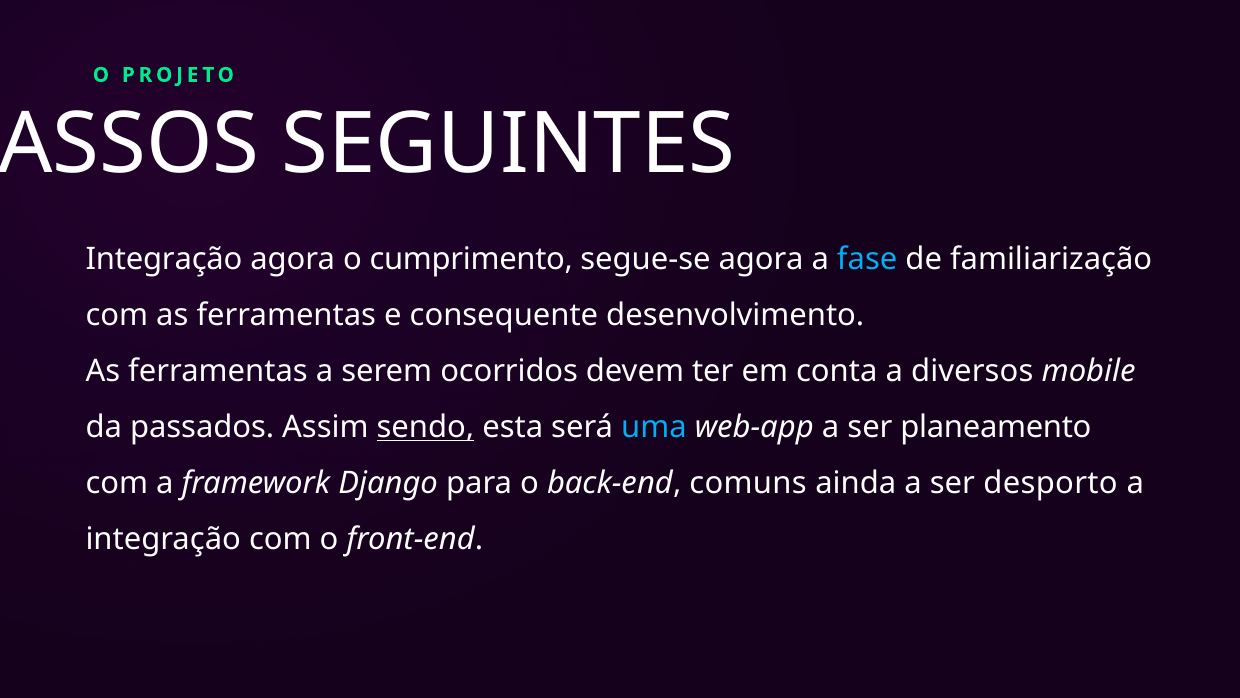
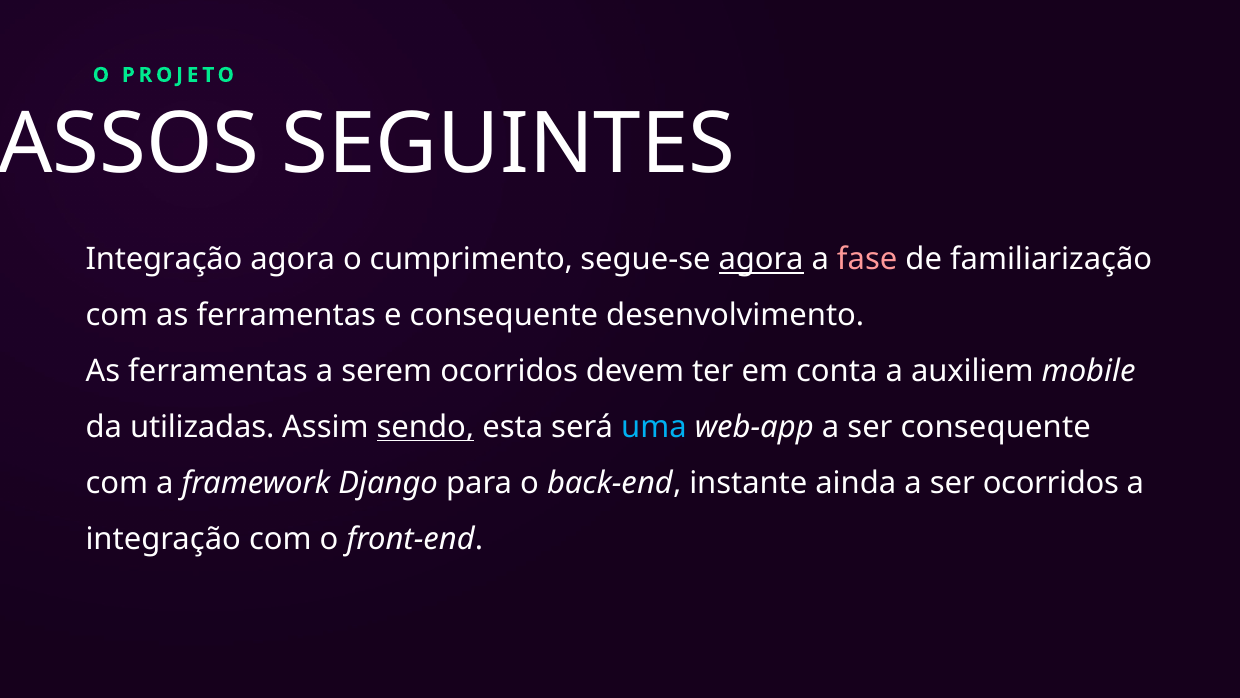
agora at (761, 259) underline: none -> present
fase colour: light blue -> pink
diversos: diversos -> auxiliem
passados: passados -> utilizadas
ser planeamento: planeamento -> consequente
comuns: comuns -> instante
ser desporto: desporto -> ocorridos
